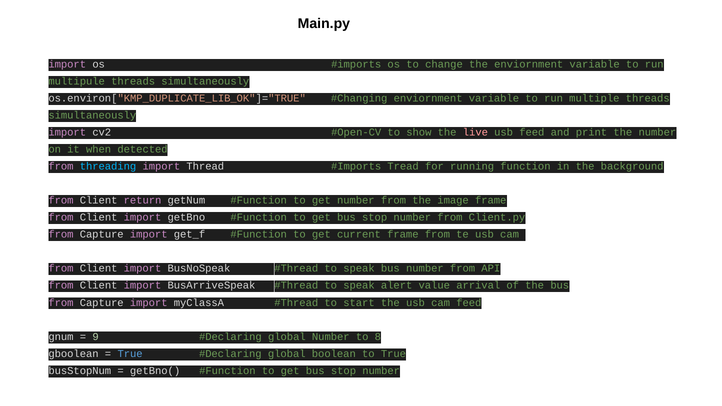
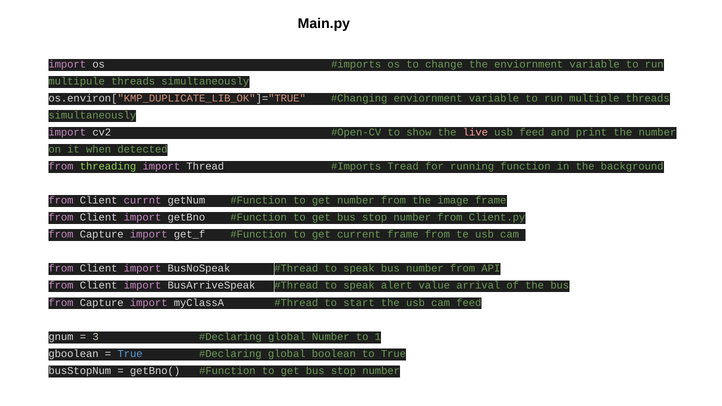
threading colour: light blue -> light green
return: return -> currnt
9: 9 -> 3
8: 8 -> 1
